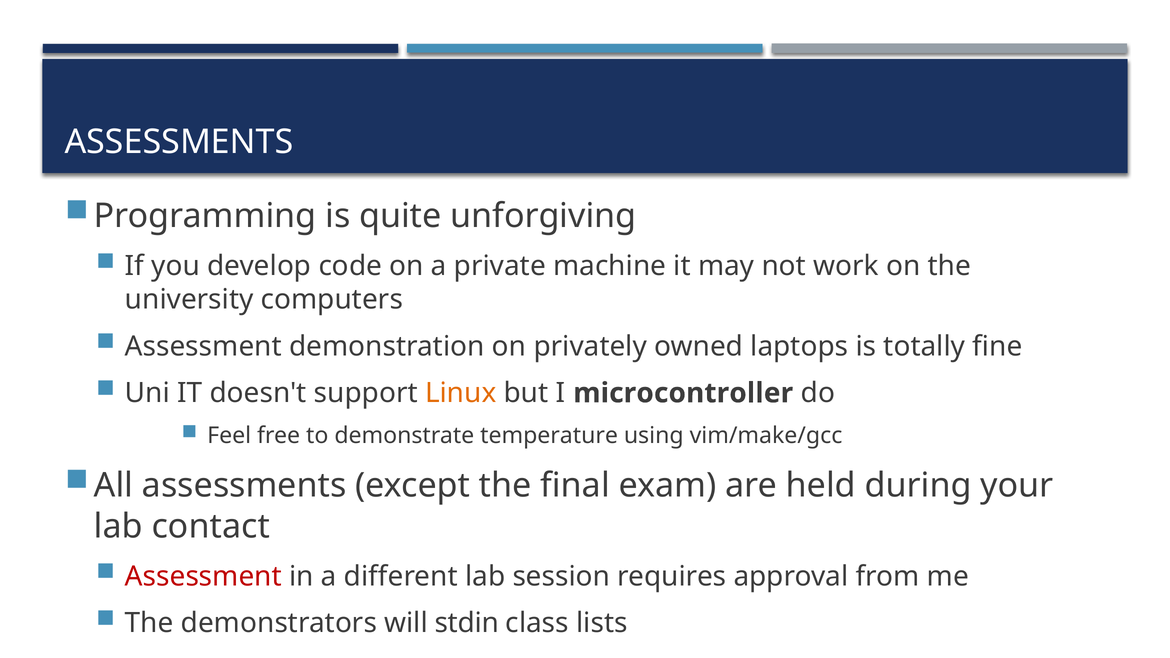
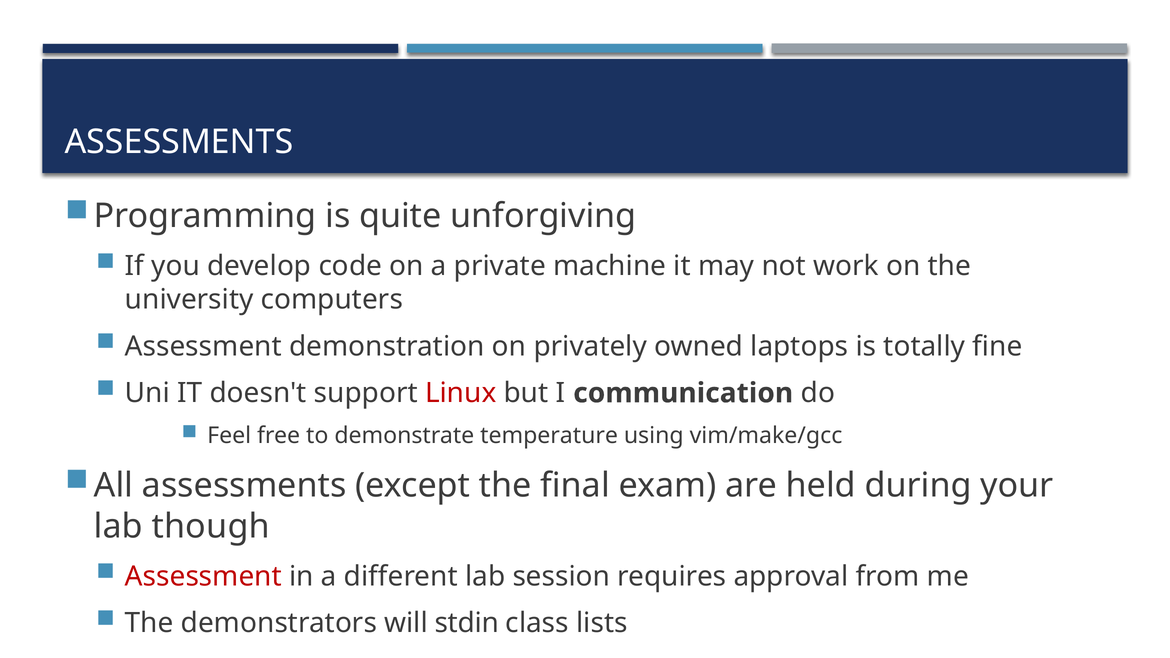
Linux colour: orange -> red
microcontroller: microcontroller -> communication
contact: contact -> though
